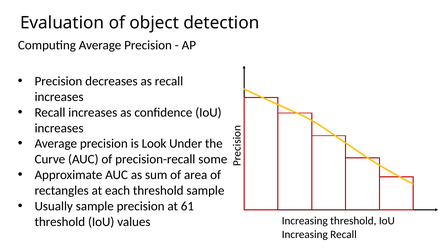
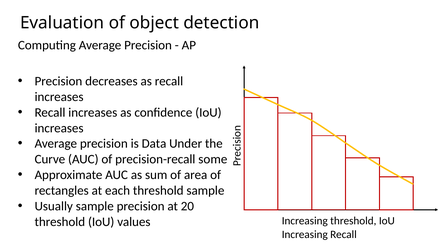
Look: Look -> Data
61: 61 -> 20
